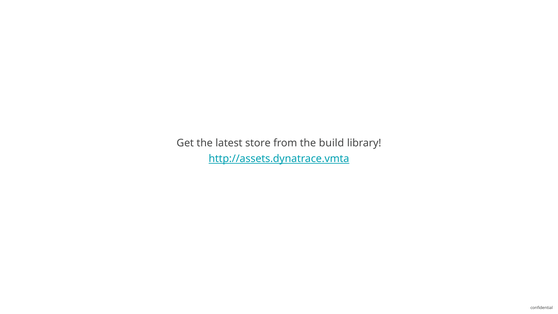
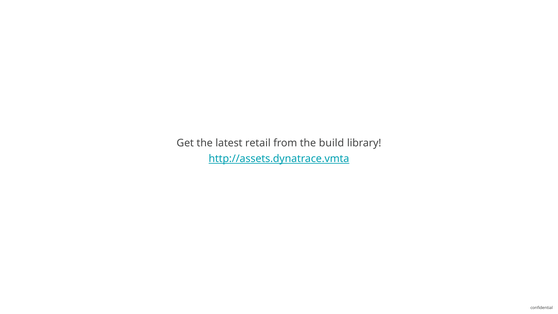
store: store -> retail
